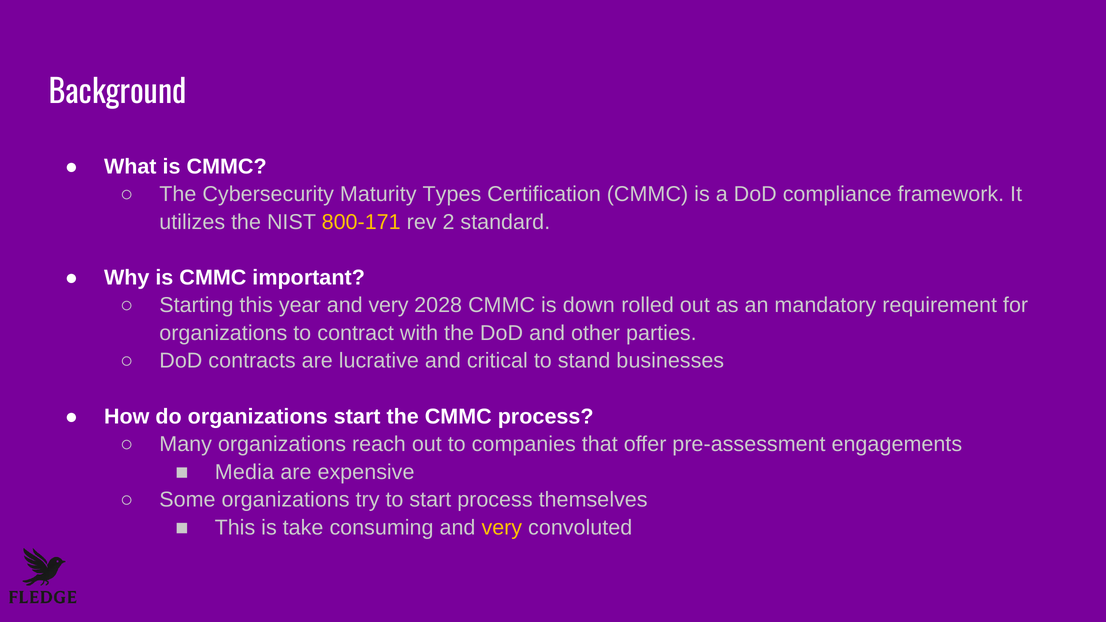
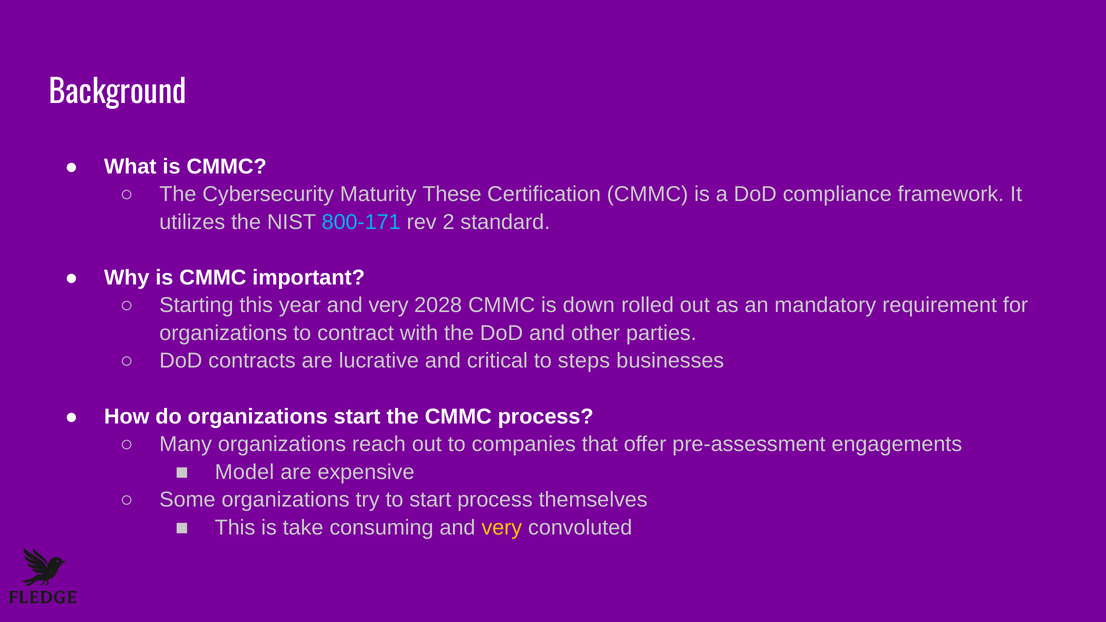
Types: Types -> These
800-171 colour: yellow -> light blue
stand: stand -> steps
Media: Media -> Model
